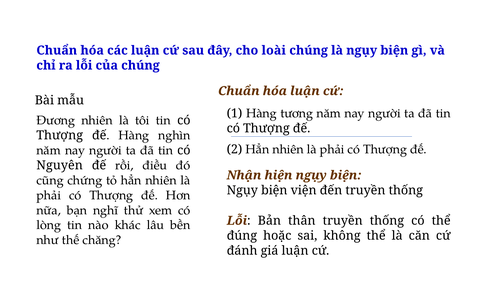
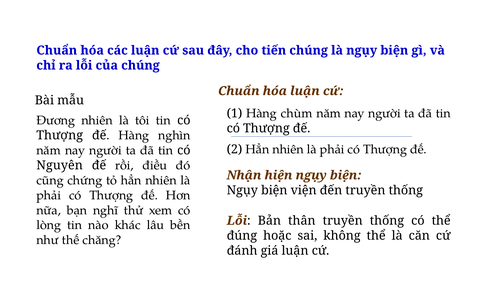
loài: loài -> tiến
tương: tương -> chùm
